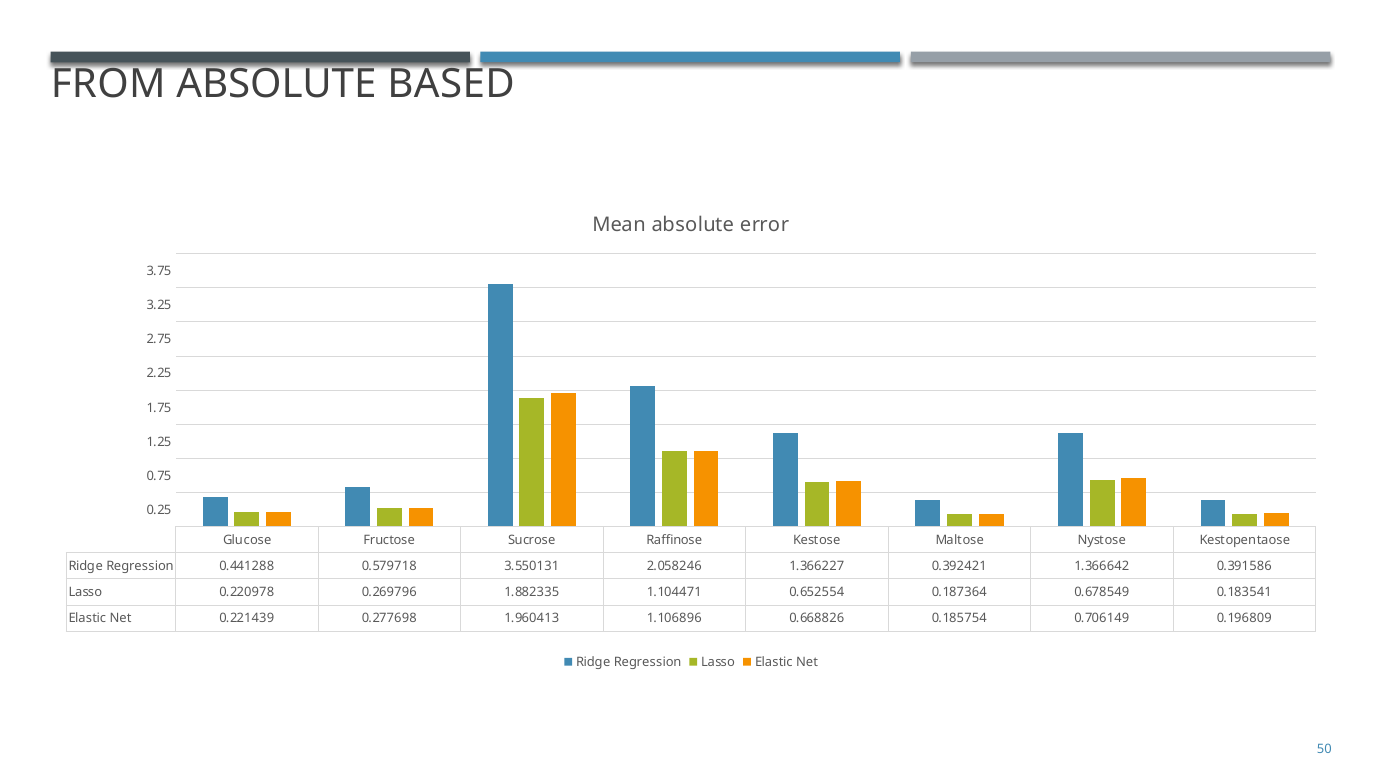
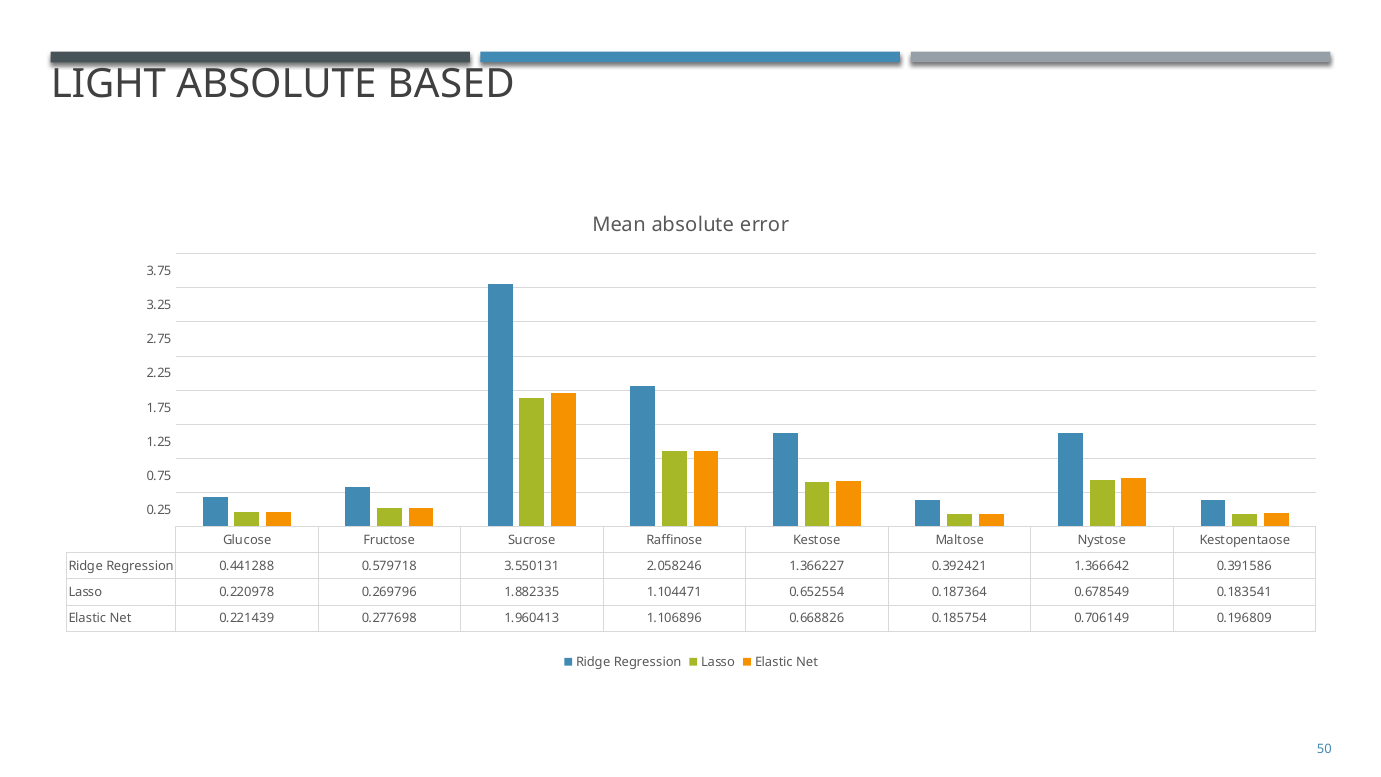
FROM: FROM -> LIGHT
